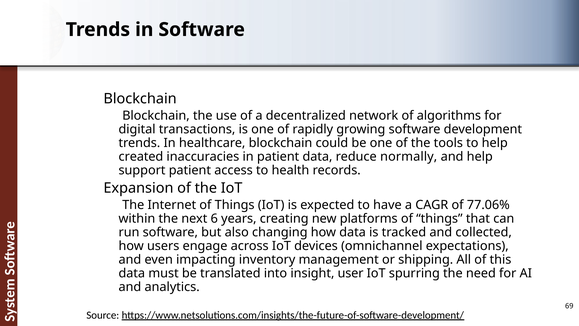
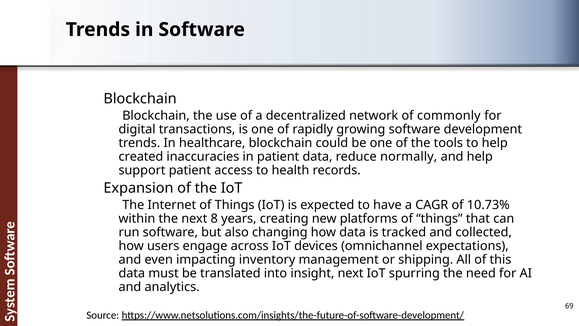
algorithms: algorithms -> commonly
77.06%: 77.06% -> 10.73%
6: 6 -> 8
insight user: user -> next
